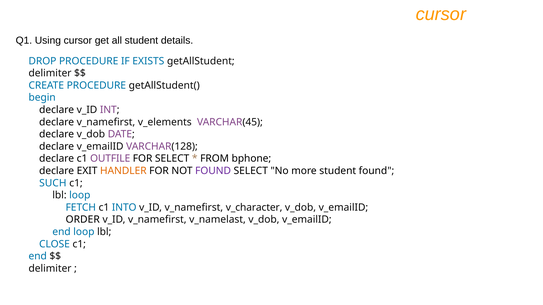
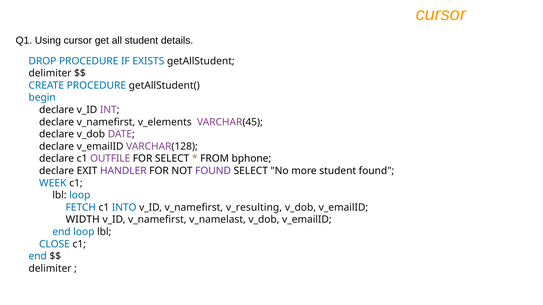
HANDLER colour: orange -> purple
SUCH: SUCH -> WEEK
v_character: v_character -> v_resulting
ORDER: ORDER -> WIDTH
